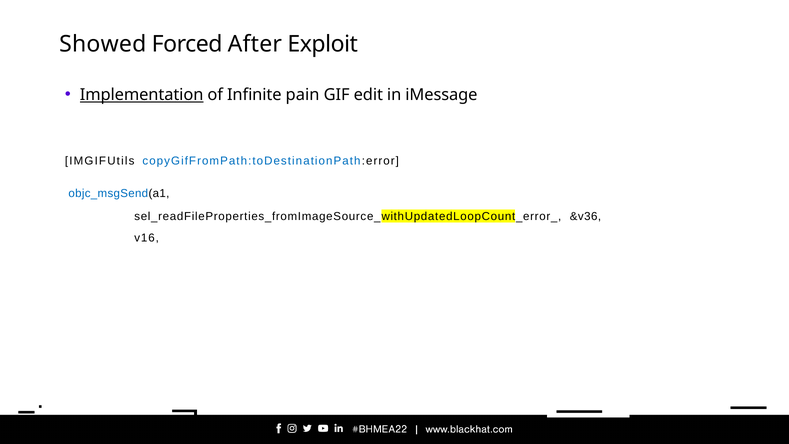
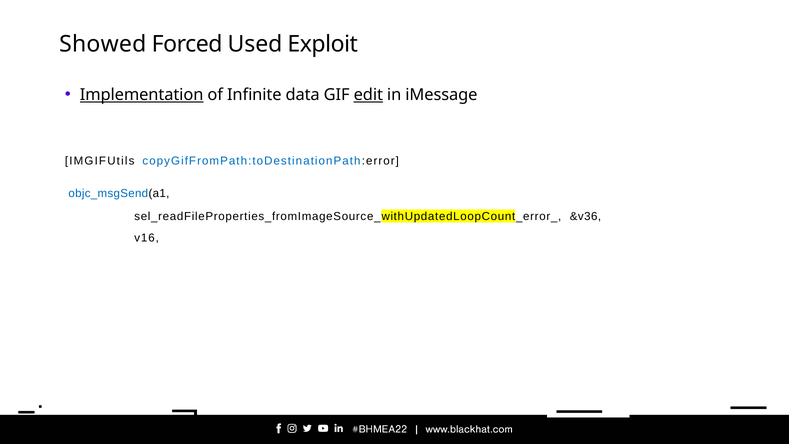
After: After -> Used
pain: pain -> data
edit underline: none -> present
